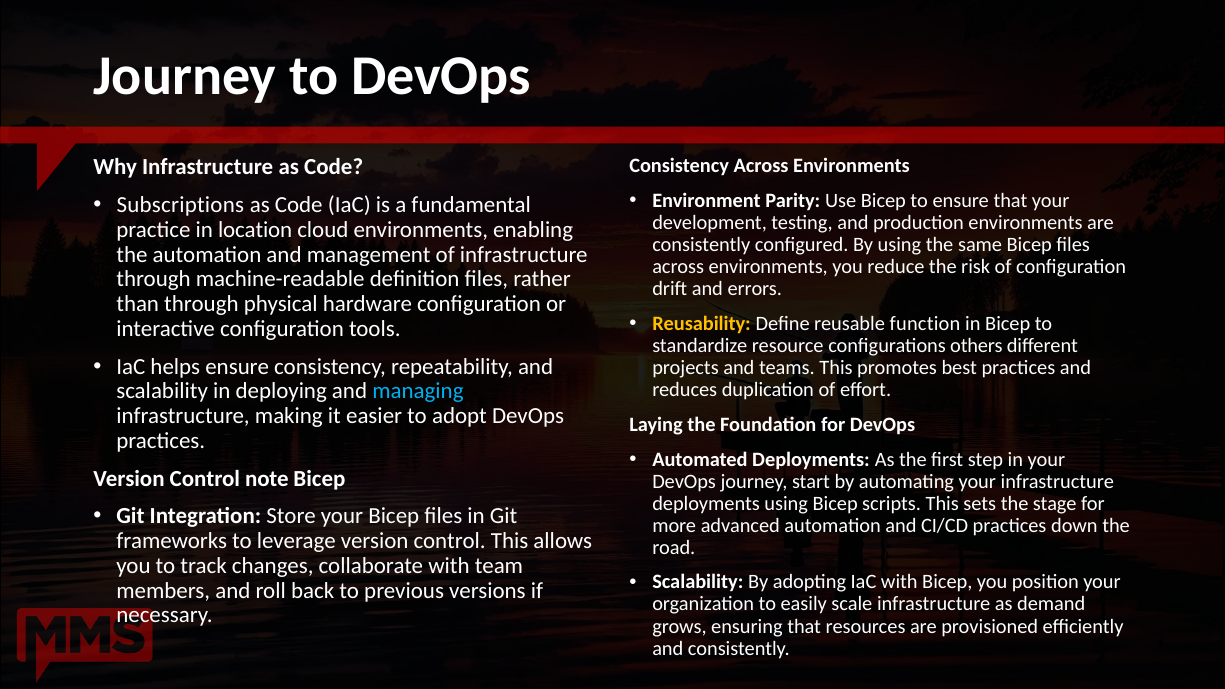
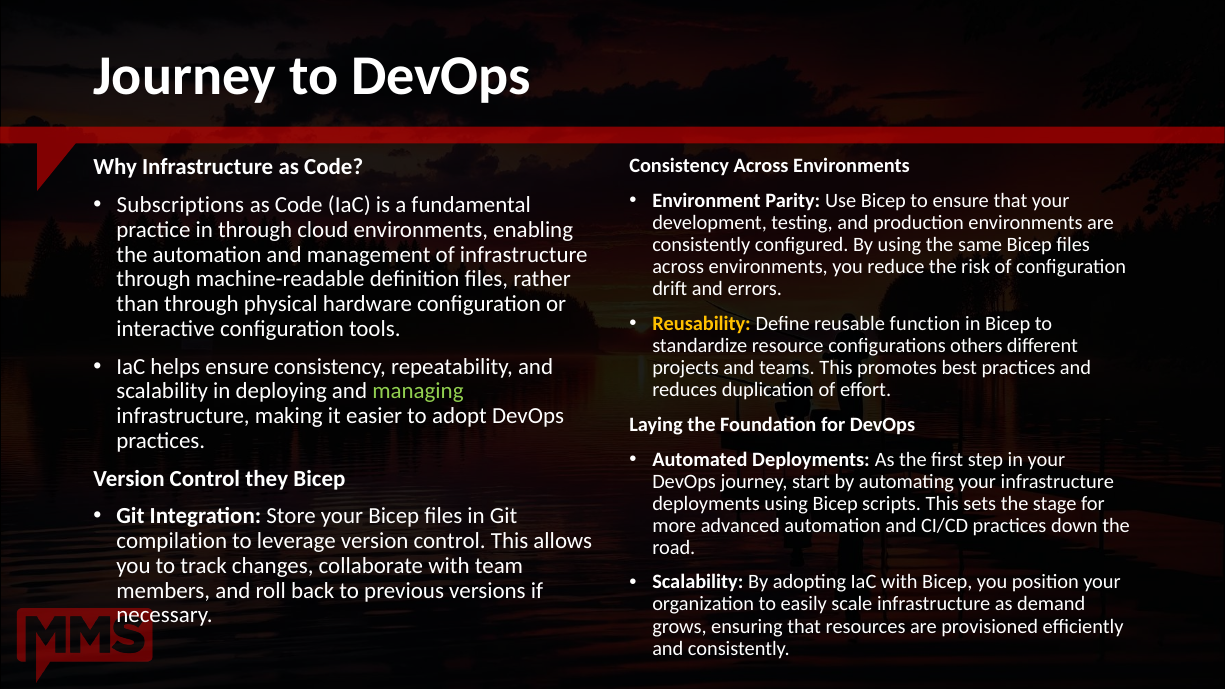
in location: location -> through
managing colour: light blue -> light green
note: note -> they
frameworks: frameworks -> compilation
